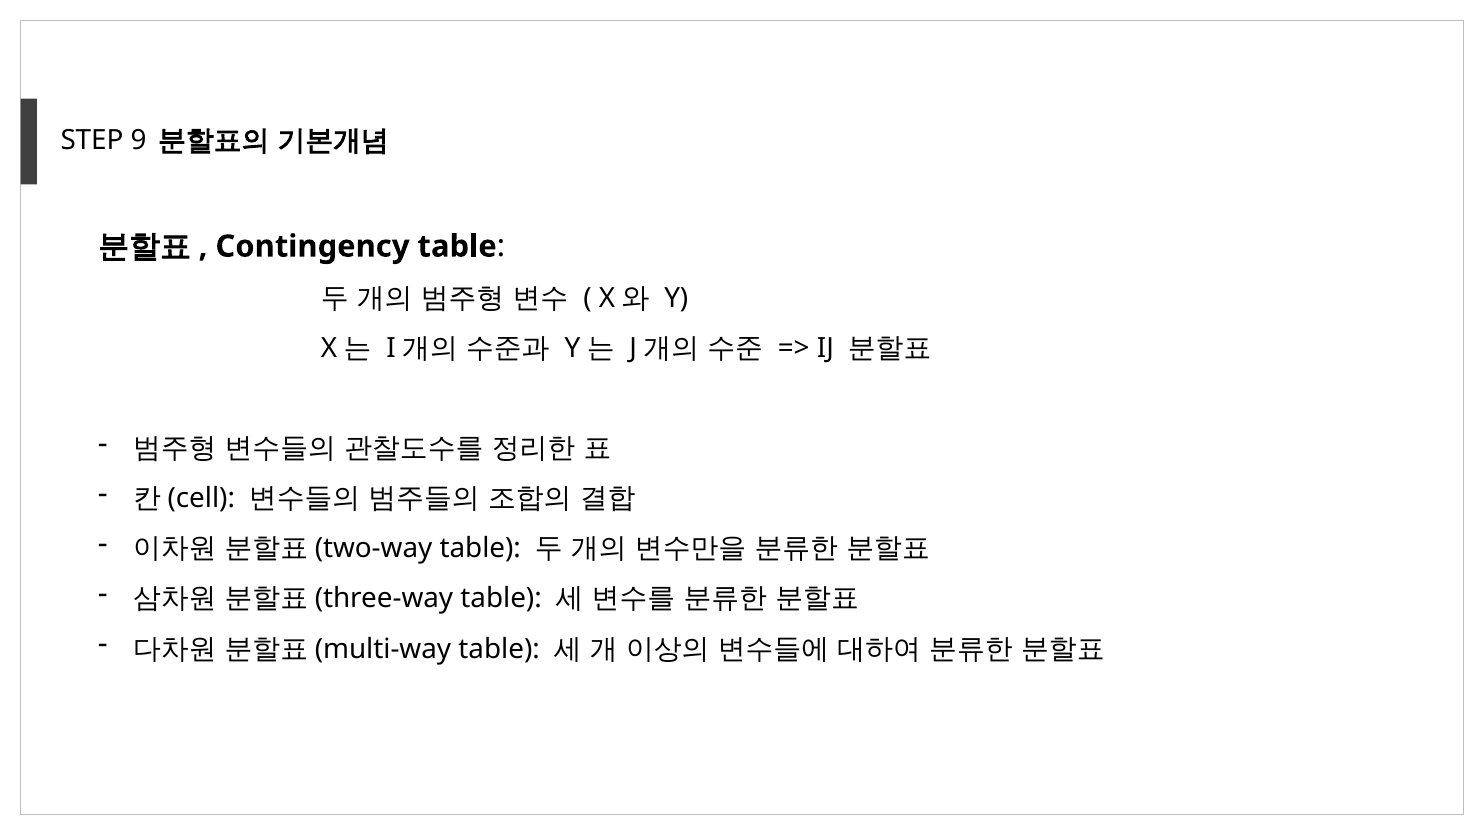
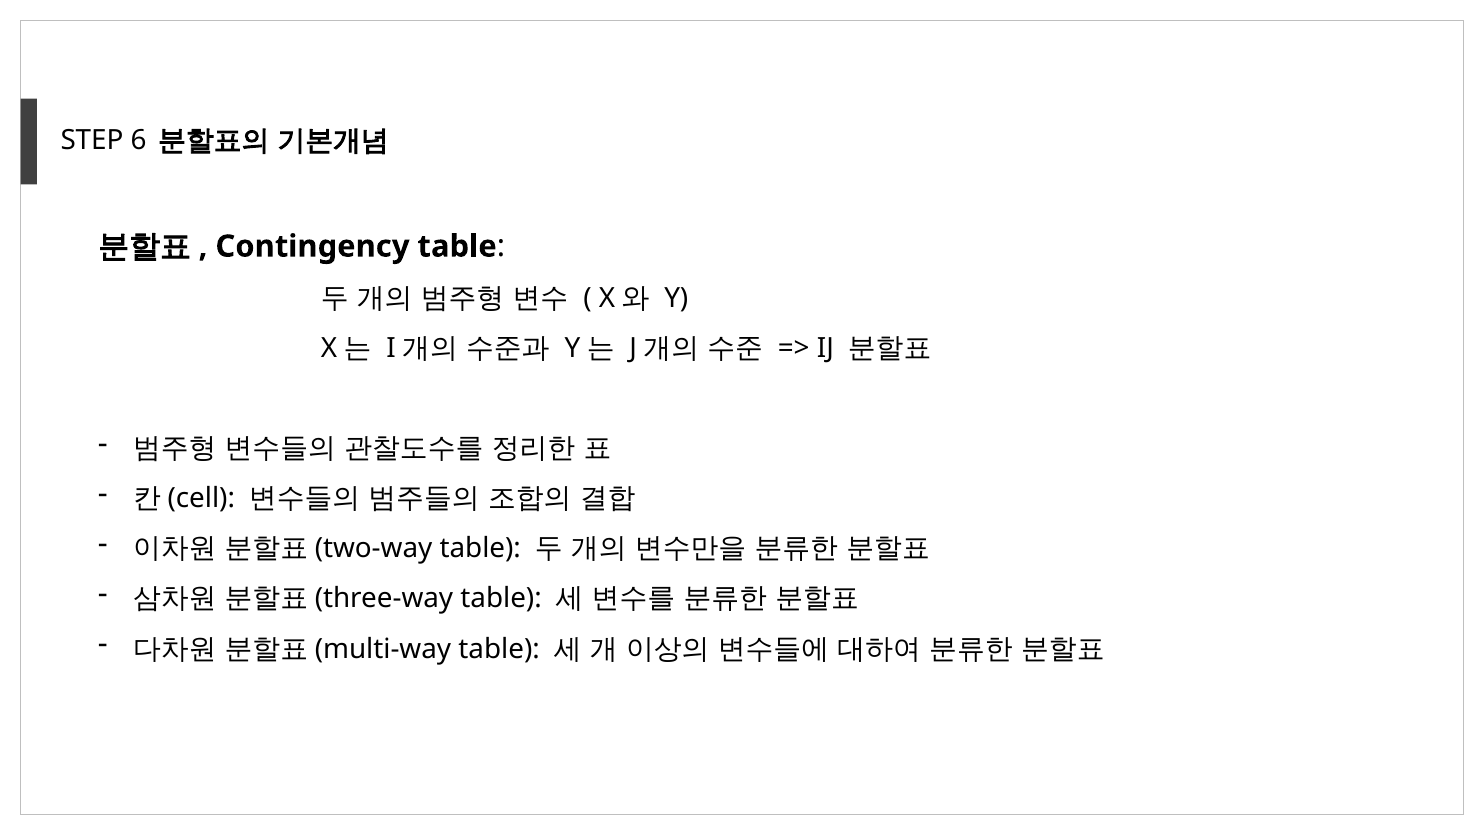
9: 9 -> 6
